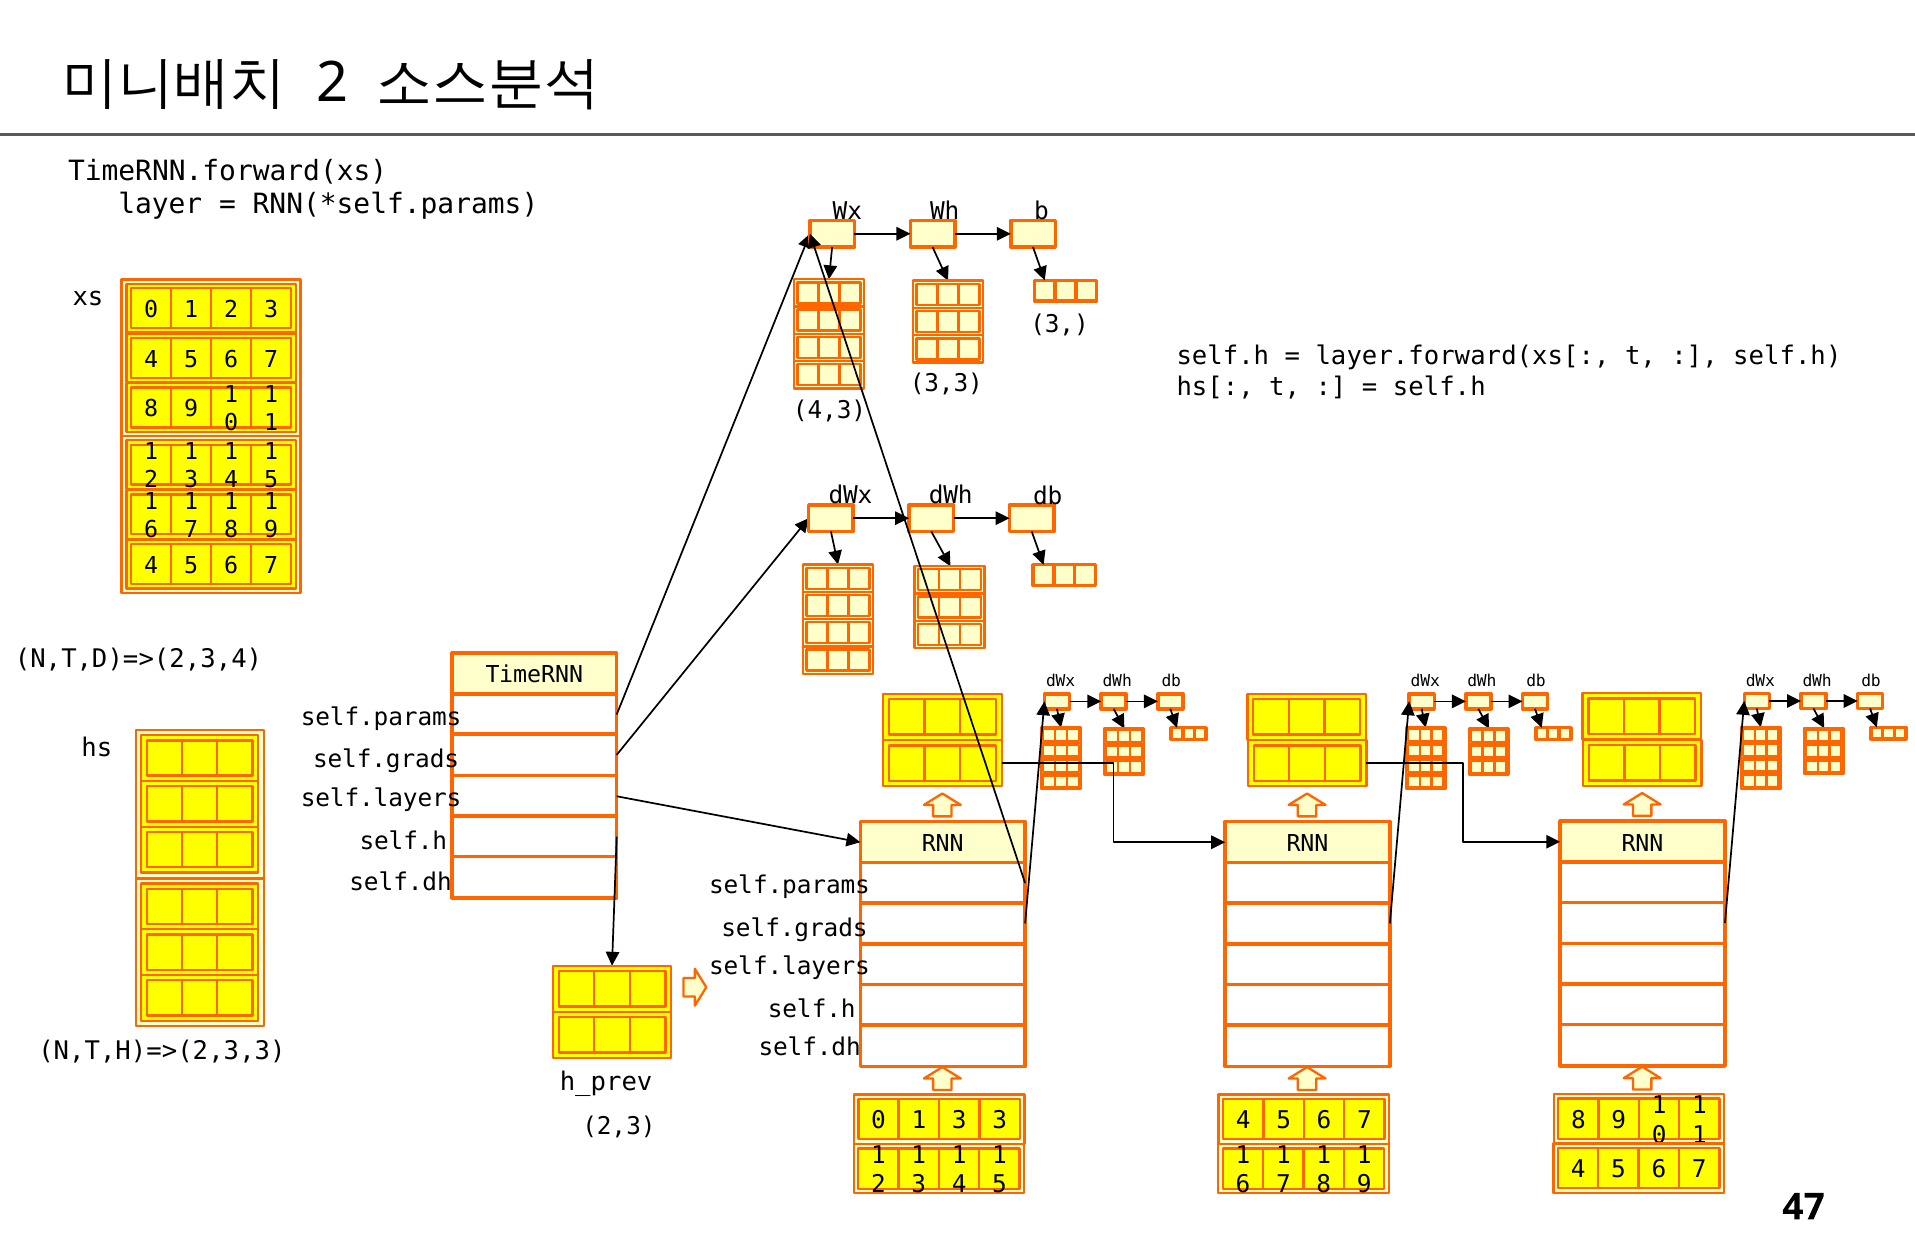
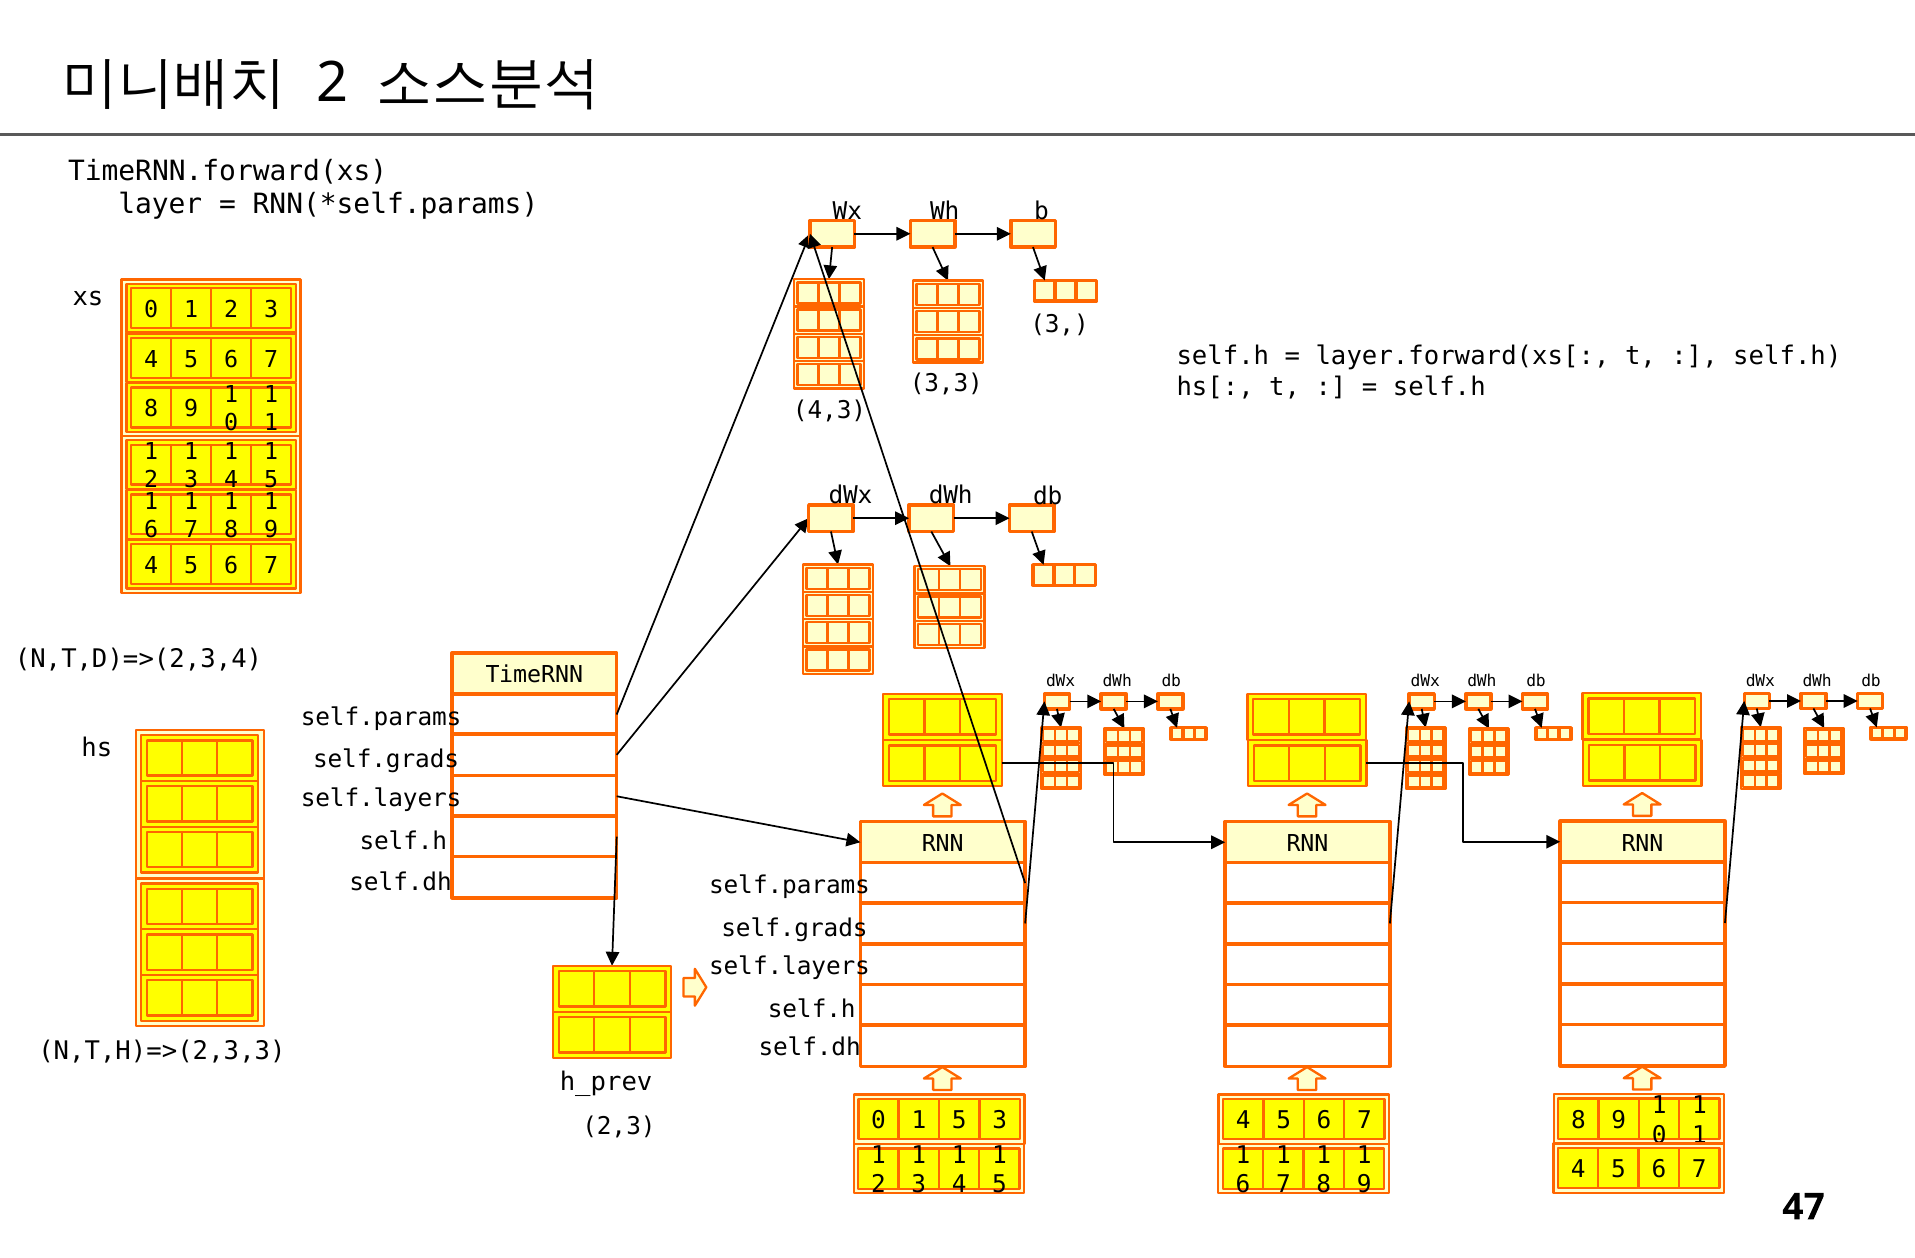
0 1 3: 3 -> 5
